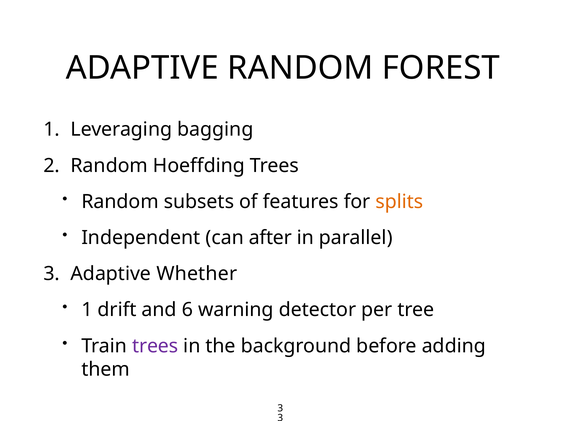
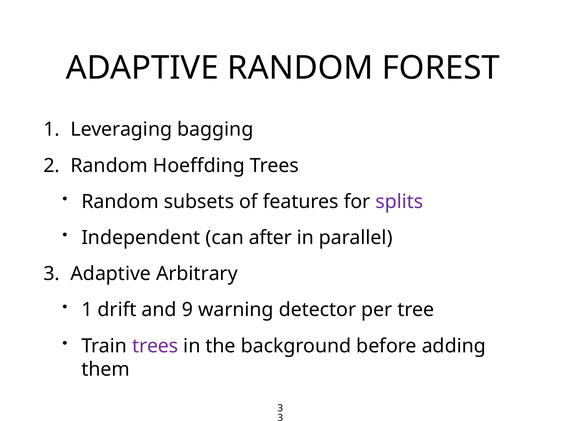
splits colour: orange -> purple
Whether: Whether -> Arbitrary
6: 6 -> 9
